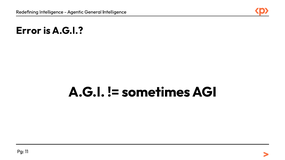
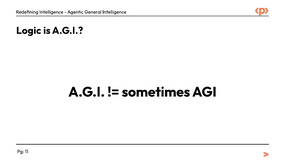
Error: Error -> Logic
